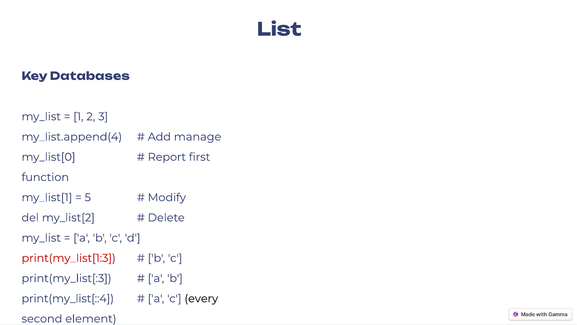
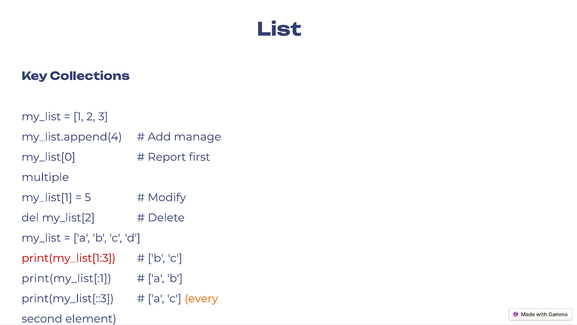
Databases: Databases -> Collections
function: function -> multiple
print(my_list[:3: print(my_list[:3 -> print(my_list[:1
print(my_list[::4: print(my_list[::4 -> print(my_list[::3
every colour: black -> orange
